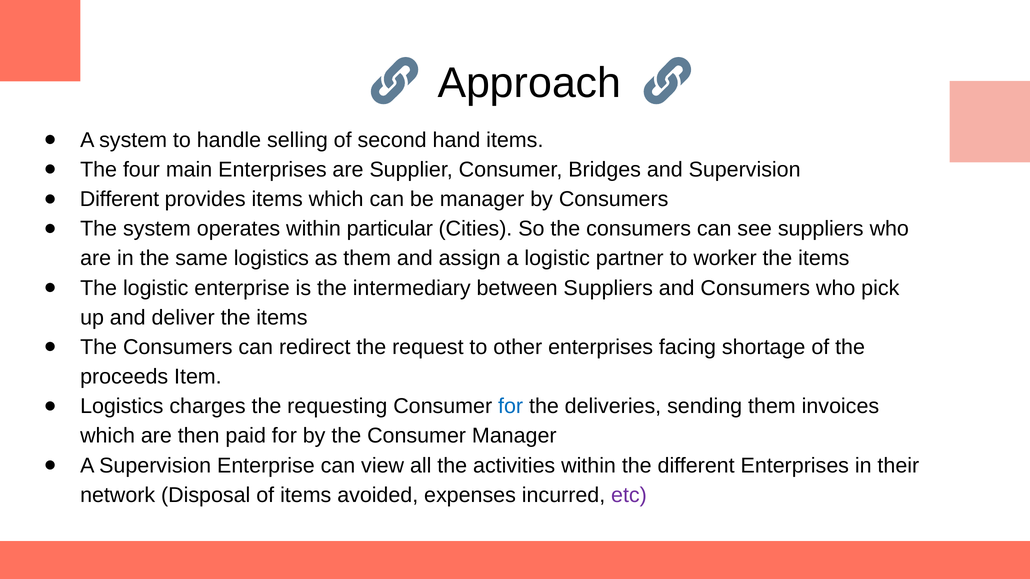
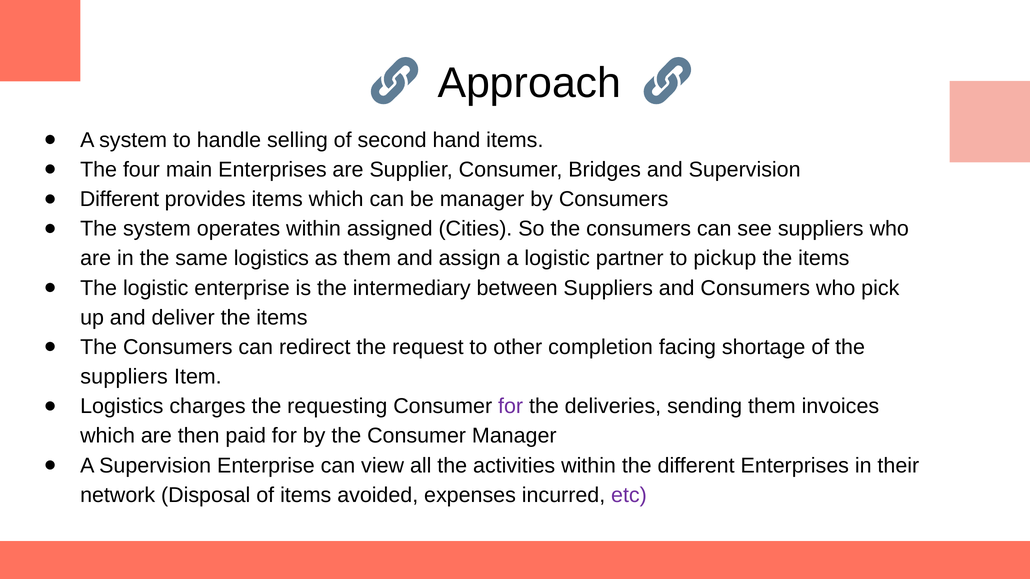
particular: particular -> assigned
worker: worker -> pickup
other enterprises: enterprises -> completion
proceeds at (124, 377): proceeds -> suppliers
for at (511, 407) colour: blue -> purple
